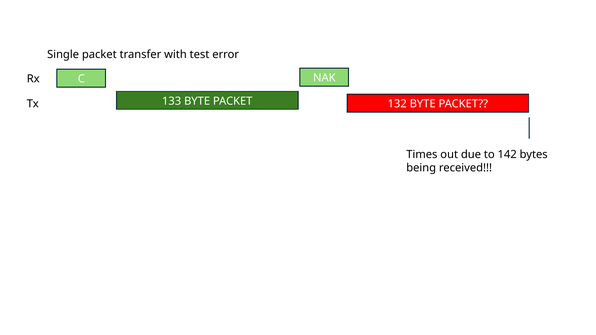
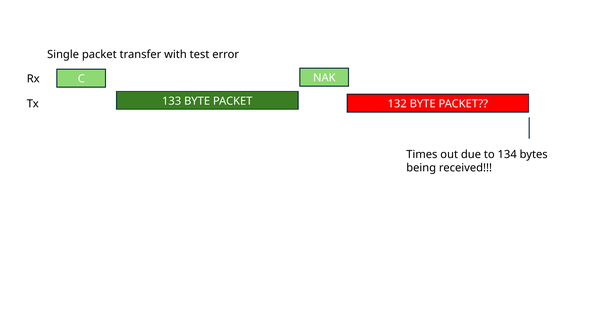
142: 142 -> 134
